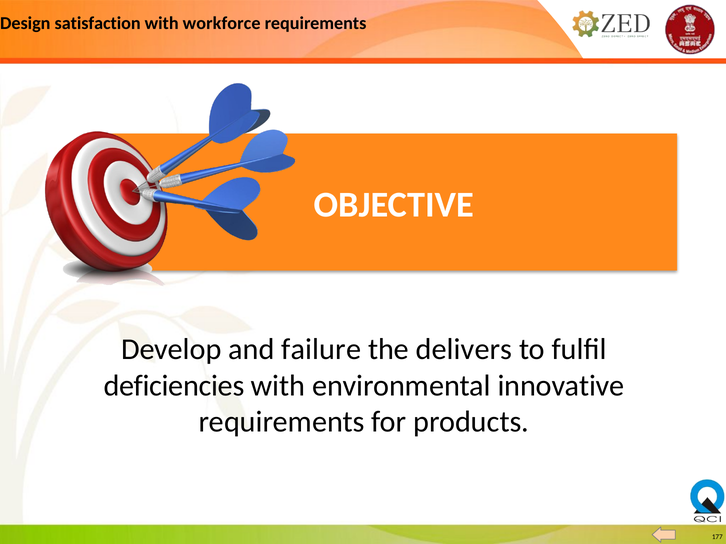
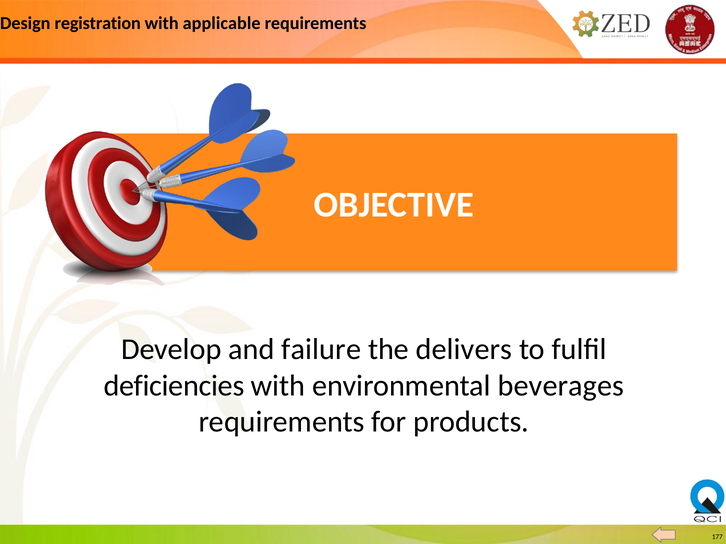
satisfaction: satisfaction -> registration
workforce: workforce -> applicable
innovative: innovative -> beverages
